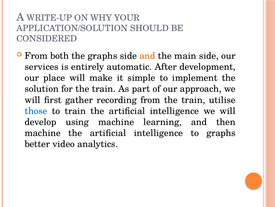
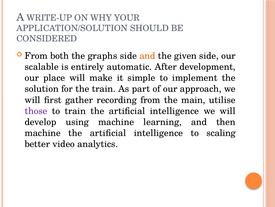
main: main -> given
services: services -> scalable
from the train: train -> main
those colour: blue -> purple
to graphs: graphs -> scaling
